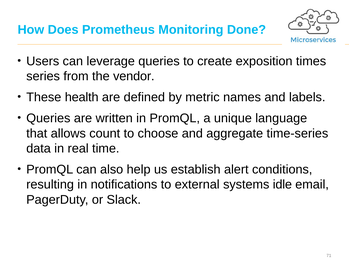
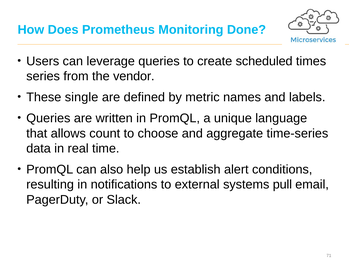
exposition: exposition -> scheduled
health: health -> single
idle: idle -> pull
